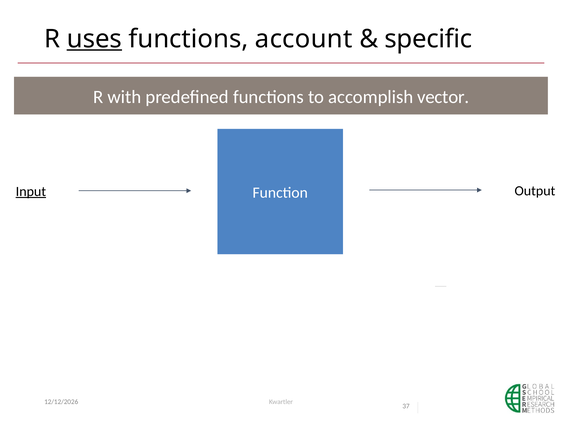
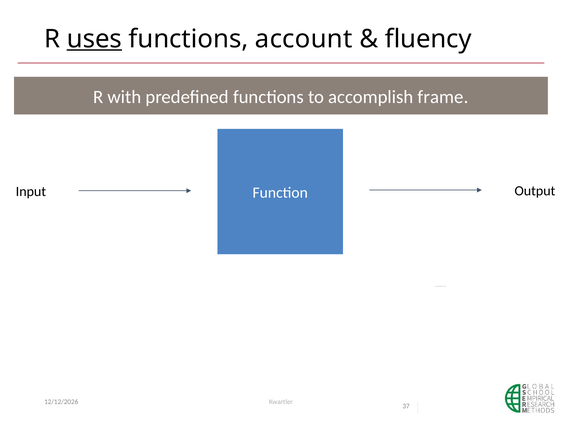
specific: specific -> fluency
vector: vector -> frame
Input underline: present -> none
